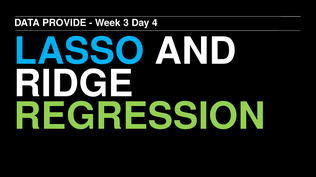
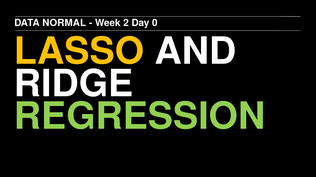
PROVIDE: PROVIDE -> NORMAL
3: 3 -> 2
4: 4 -> 0
LASSO colour: light blue -> yellow
